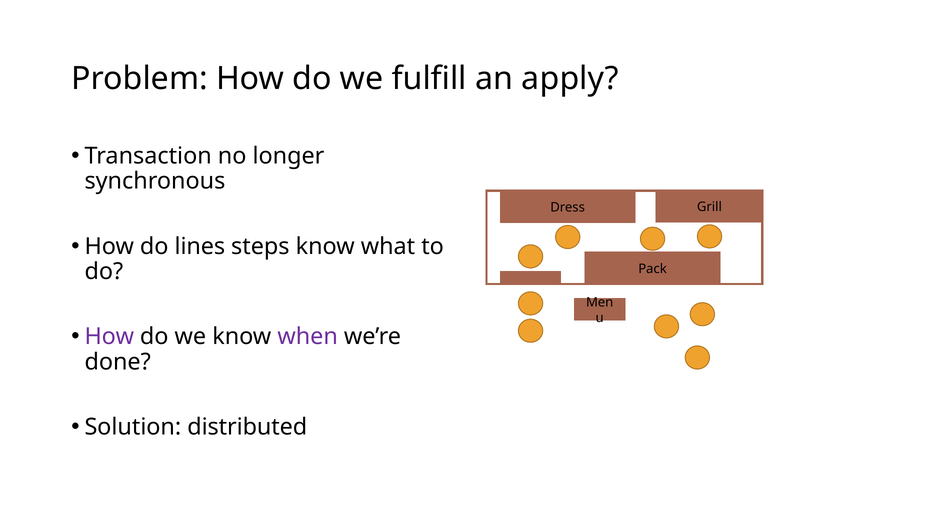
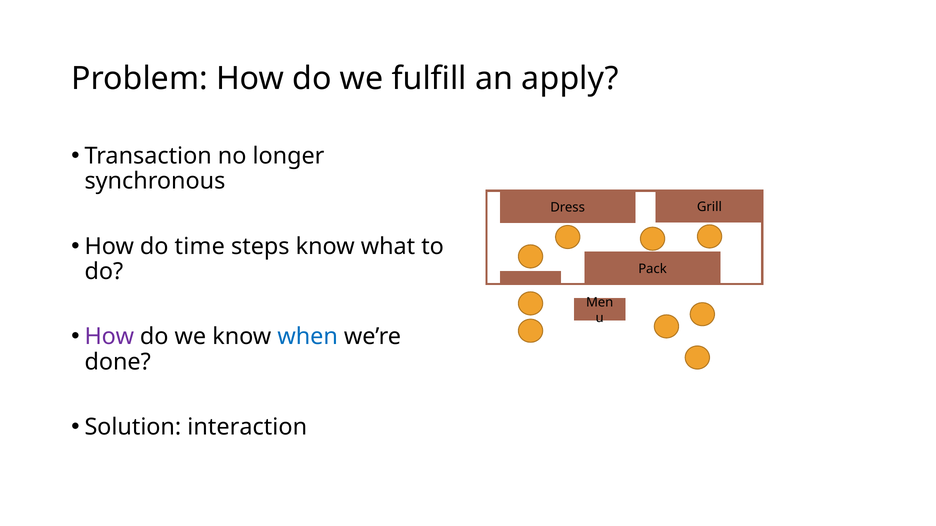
lines: lines -> time
when colour: purple -> blue
distributed: distributed -> interaction
